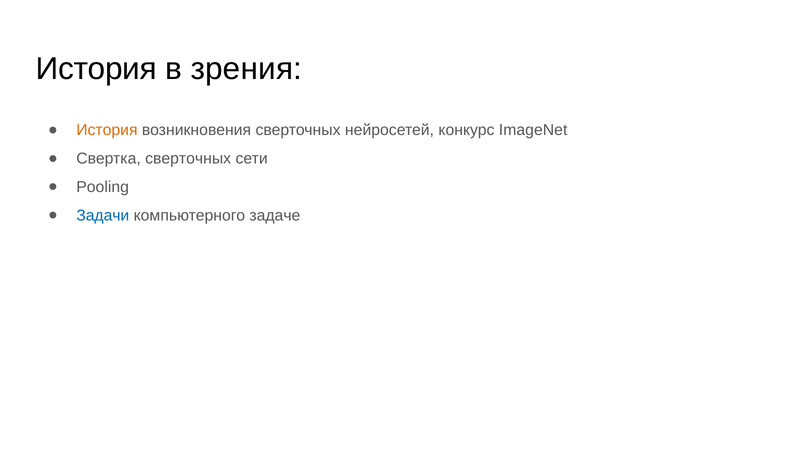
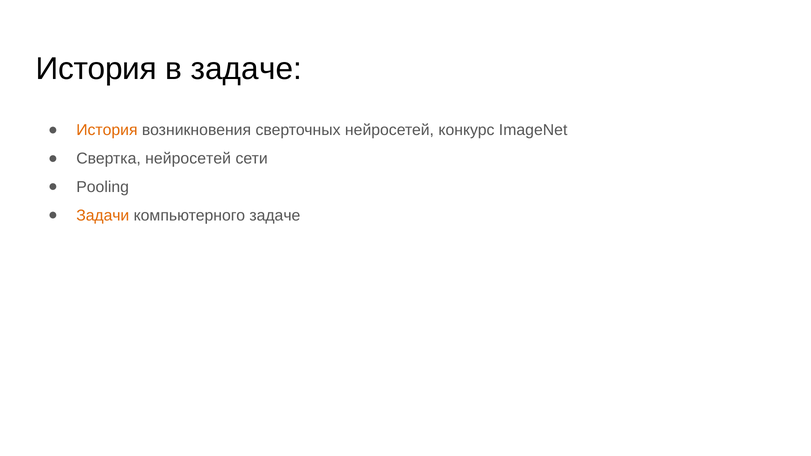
в зрения: зрения -> задаче
Свертка сверточных: сверточных -> нейросетей
Задачи colour: blue -> orange
